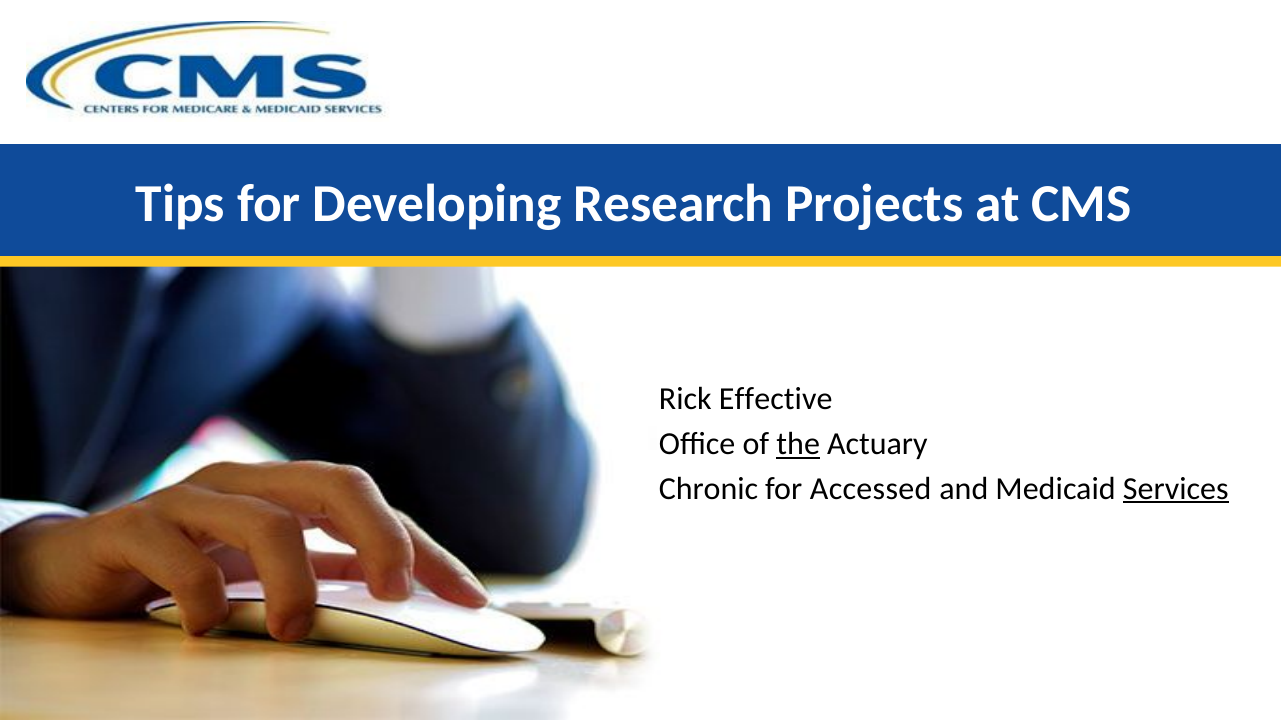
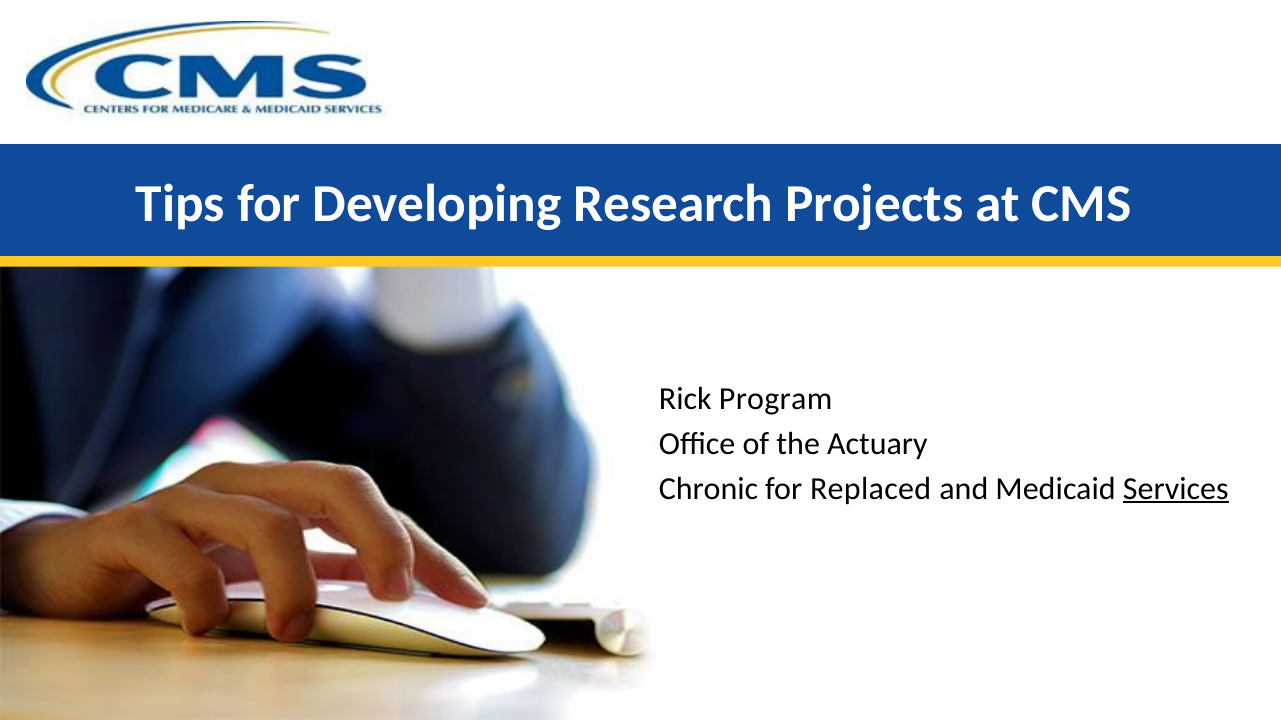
Effective: Effective -> Program
the underline: present -> none
Accessed: Accessed -> Replaced
